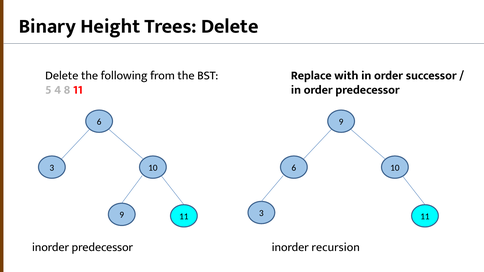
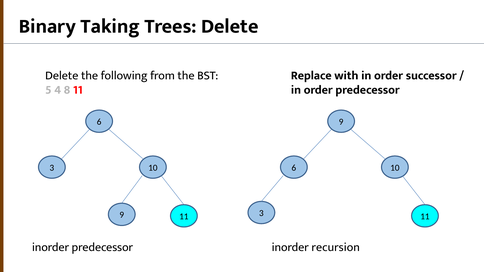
Height: Height -> Taking
